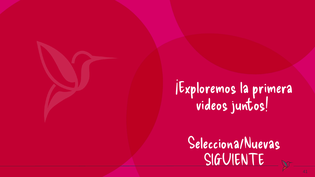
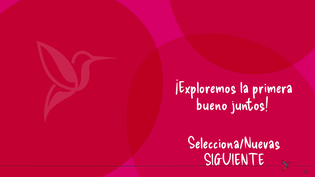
videos: videos -> bueno
